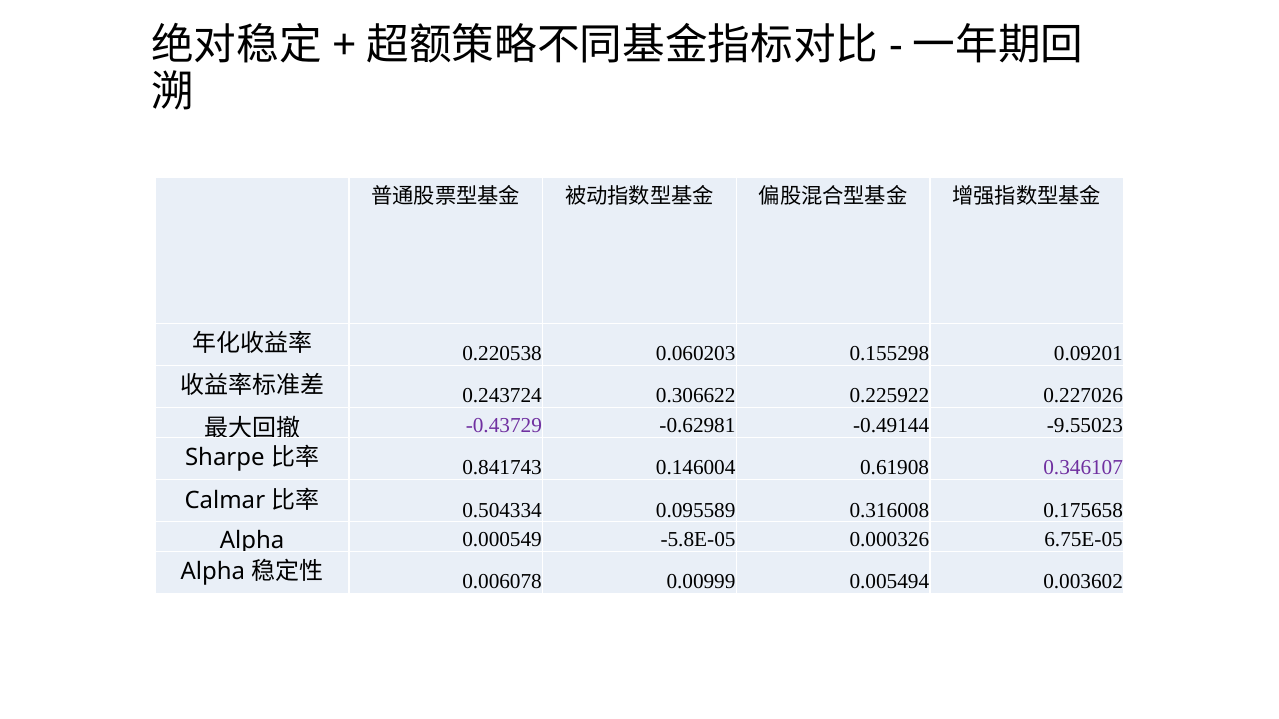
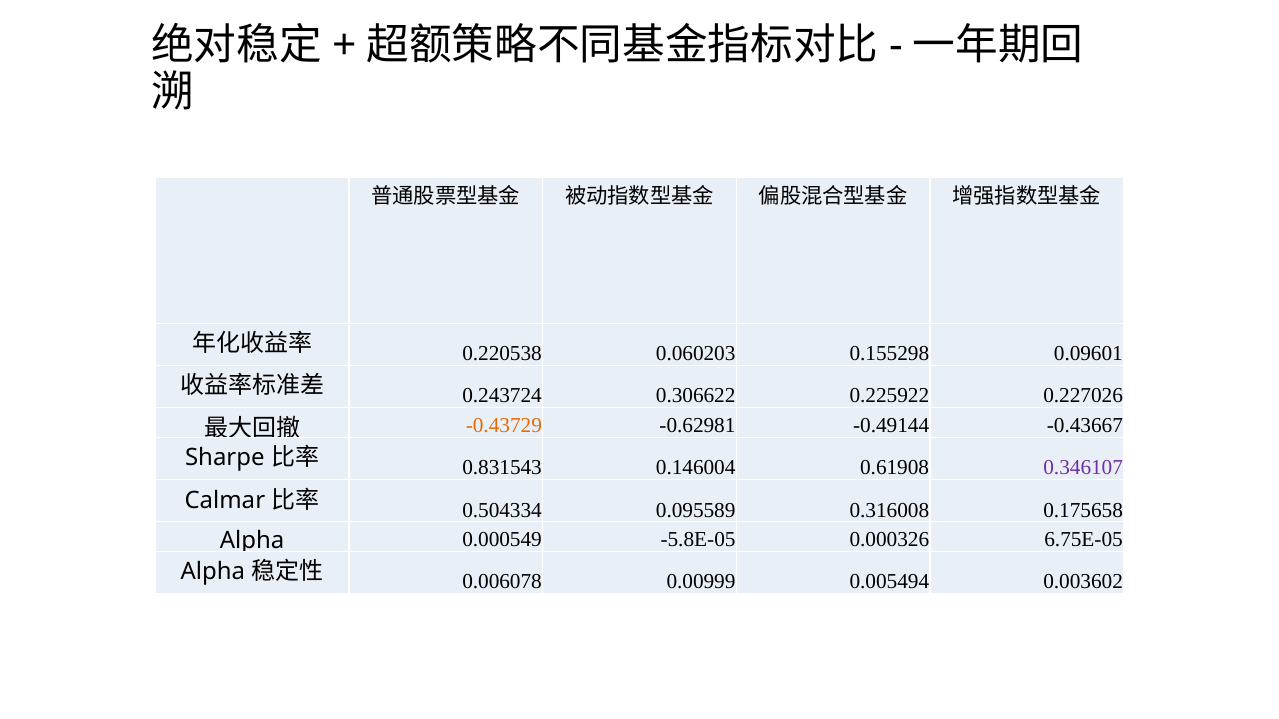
0.09201: 0.09201 -> 0.09601
-0.43729 colour: purple -> orange
-9.55023: -9.55023 -> -0.43667
0.841743: 0.841743 -> 0.831543
